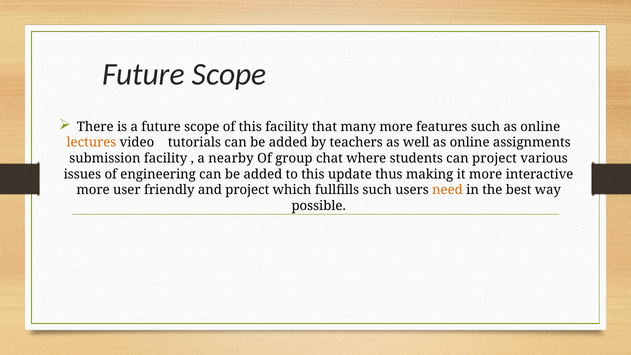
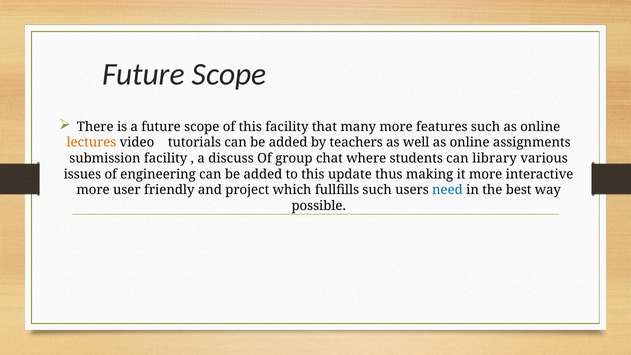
nearby: nearby -> discuss
can project: project -> library
need colour: orange -> blue
